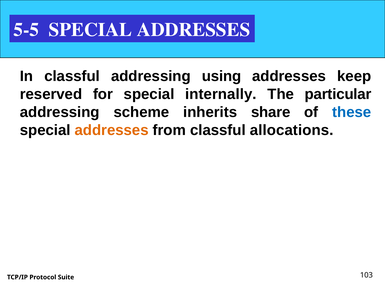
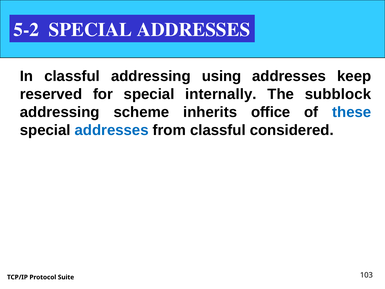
5-5: 5-5 -> 5-2
particular: particular -> subblock
share: share -> office
addresses at (112, 130) colour: orange -> blue
allocations: allocations -> considered
